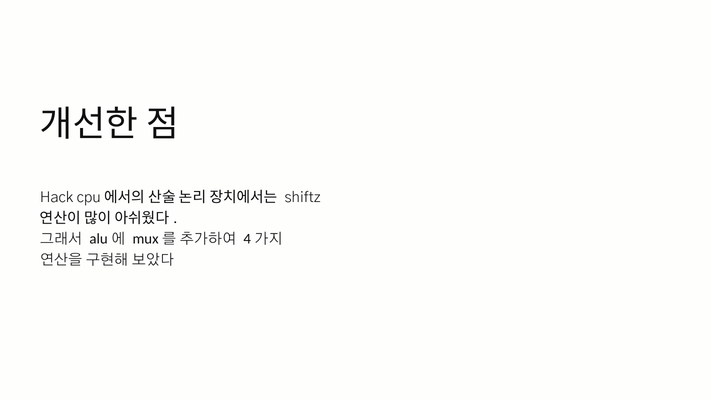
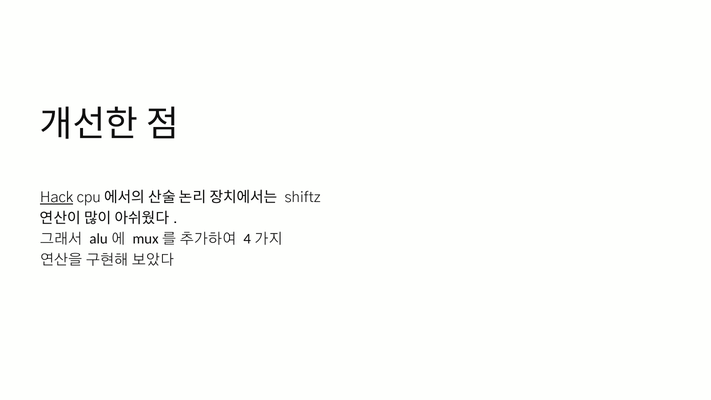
Hack underline: none -> present
